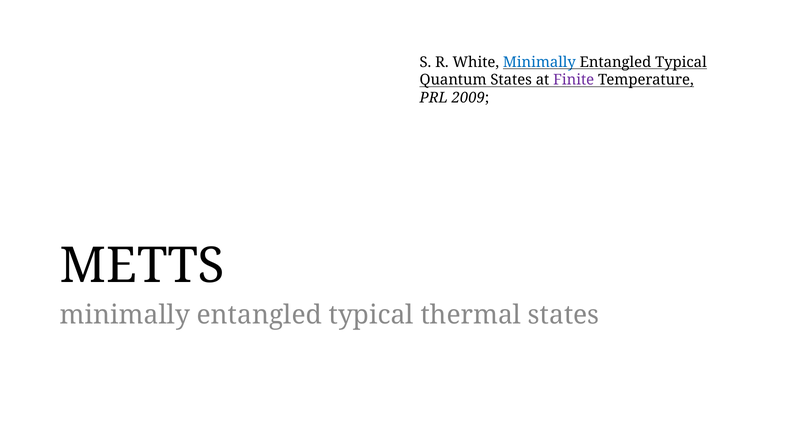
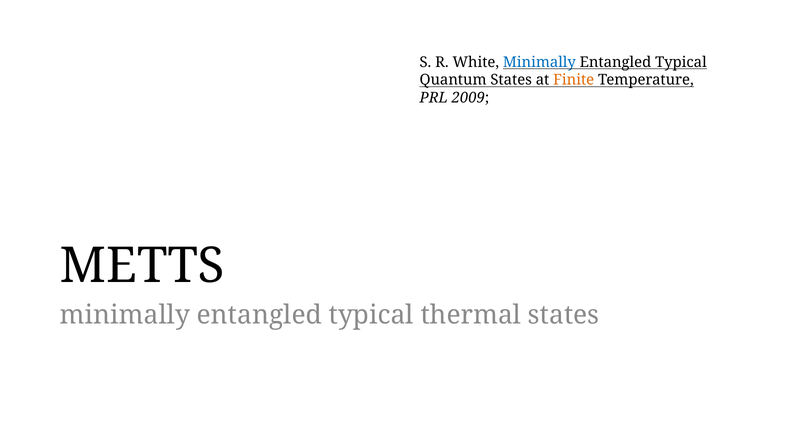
Finite colour: purple -> orange
